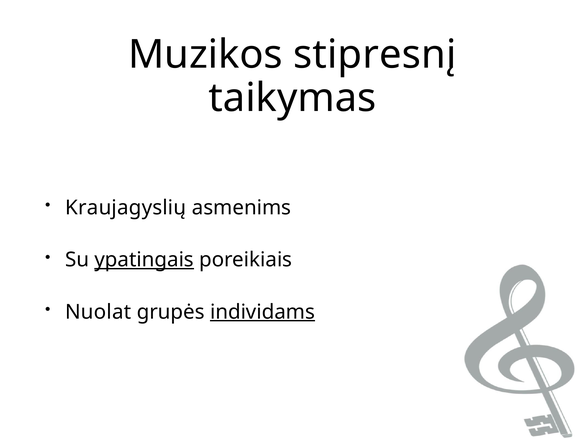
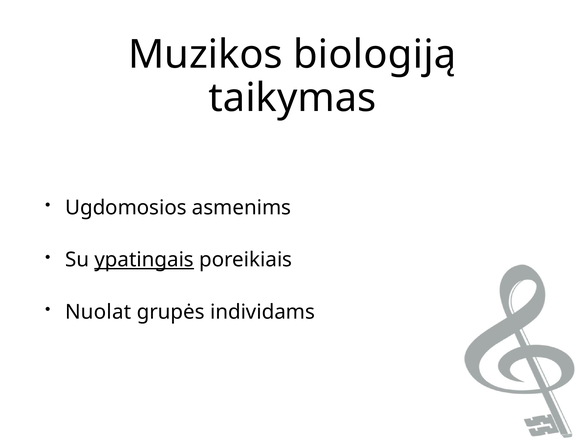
stipresnį: stipresnį -> biologiją
Kraujagyslių: Kraujagyslių -> Ugdomosios
individams underline: present -> none
